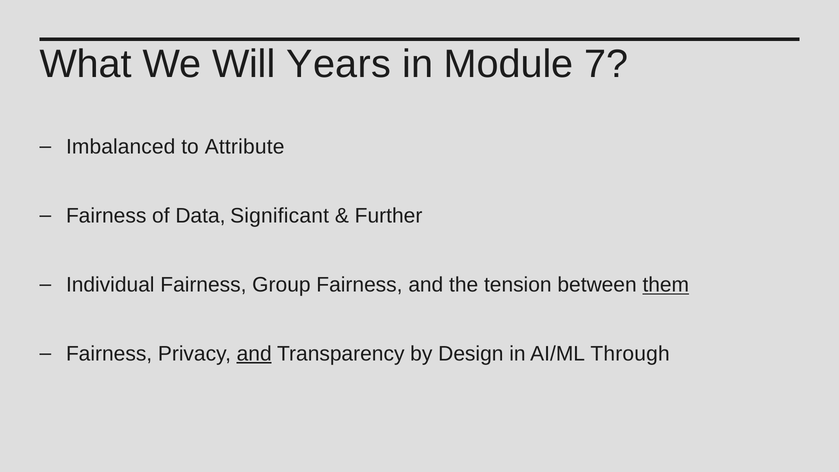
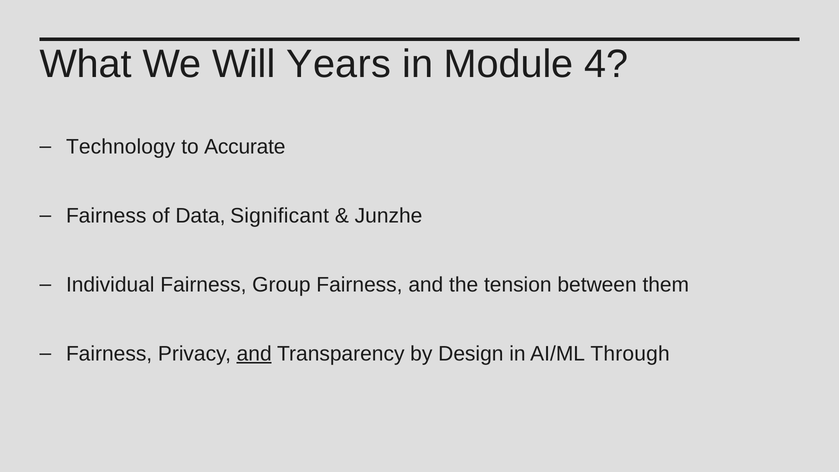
7: 7 -> 4
Imbalanced: Imbalanced -> Technology
Attribute: Attribute -> Accurate
Further: Further -> Junzhe
them underline: present -> none
